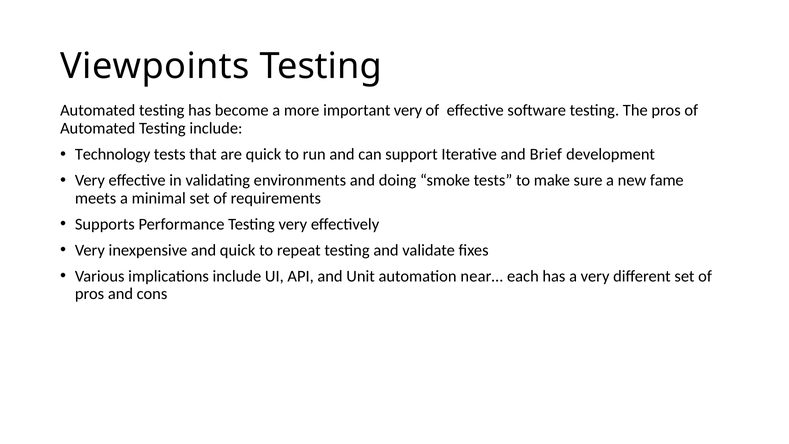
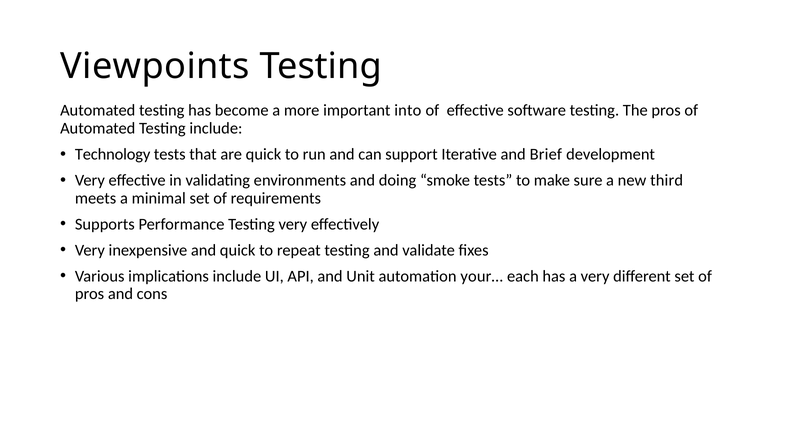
important very: very -> into
fame: fame -> third
near…: near… -> your…
